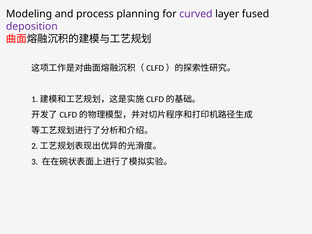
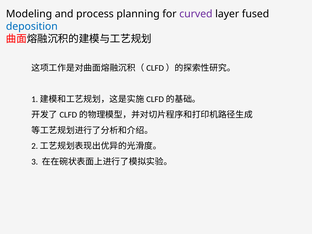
deposition colour: purple -> blue
